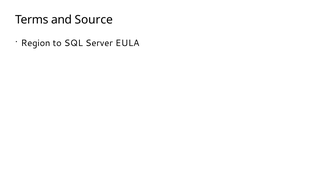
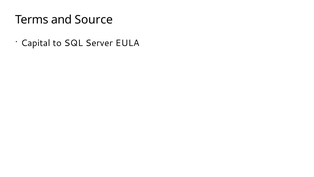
Region: Region -> Capital
